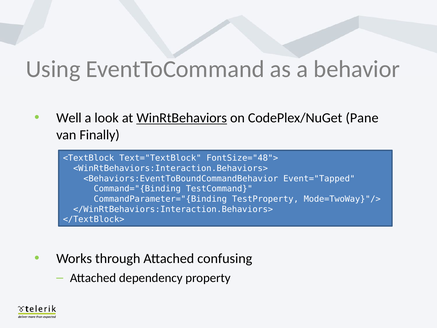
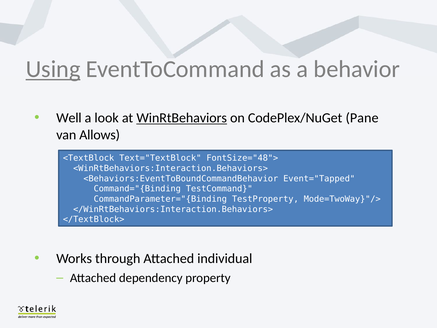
Using underline: none -> present
Finally: Finally -> Allows
confusing: confusing -> individual
